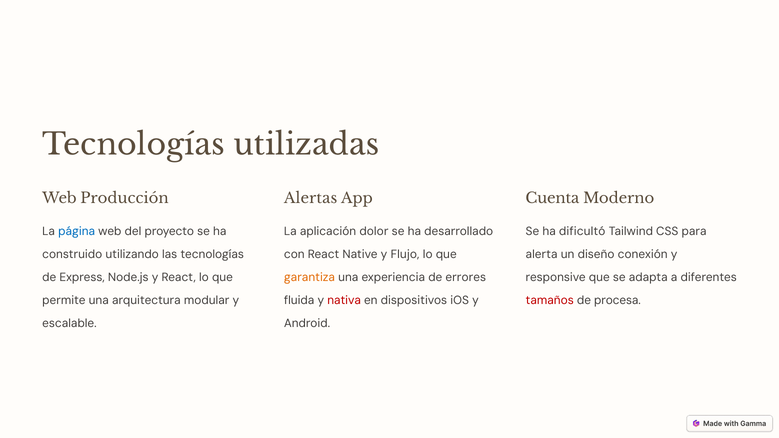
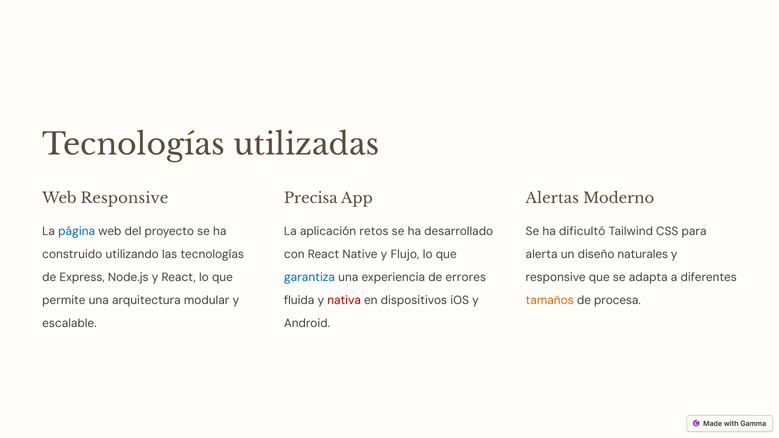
Web Producción: Producción -> Responsive
Alertas: Alertas -> Precisa
Cuenta: Cuenta -> Alertas
dolor: dolor -> retos
conexión: conexión -> naturales
garantiza colour: orange -> blue
tamaños colour: red -> orange
